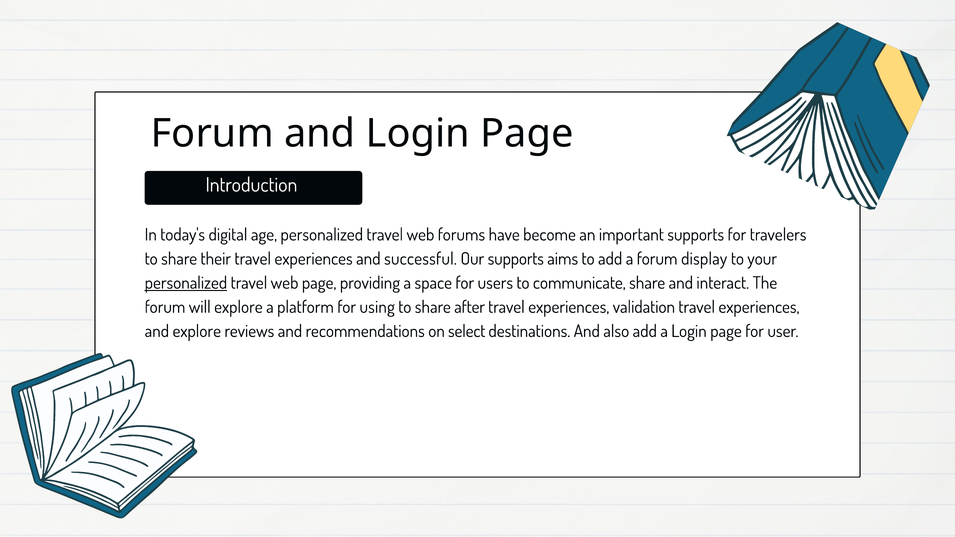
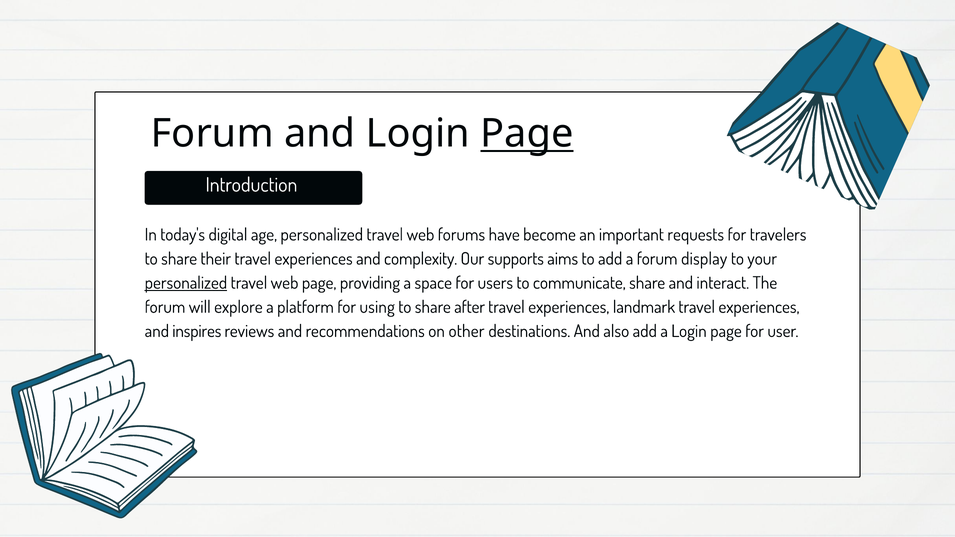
Page at (527, 134) underline: none -> present
important supports: supports -> requests
successful: successful -> complexity
validation: validation -> landmark
and explore: explore -> inspires
select: select -> other
